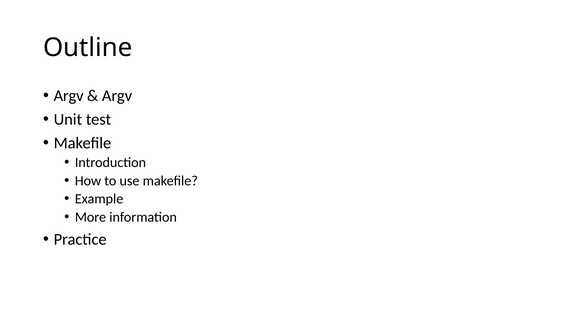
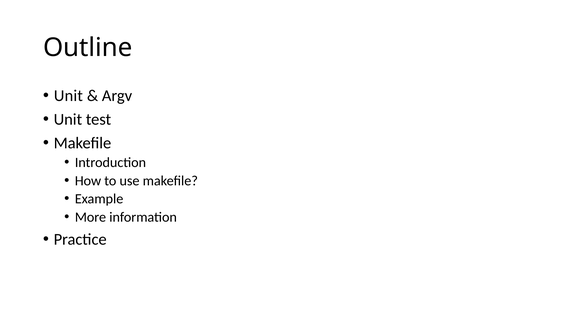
Argv at (69, 96): Argv -> Unit
